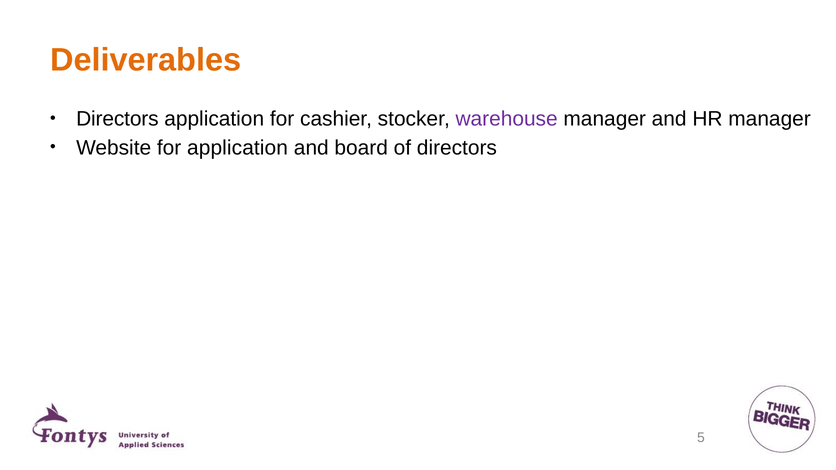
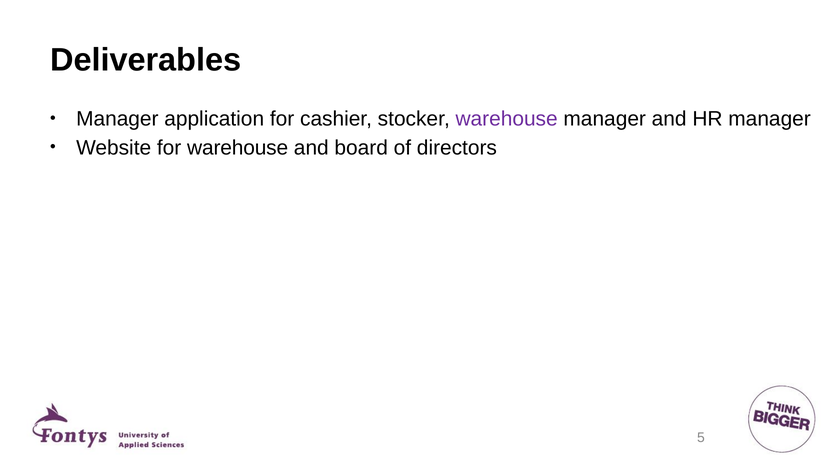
Deliverables colour: orange -> black
Directors at (117, 119): Directors -> Manager
for application: application -> warehouse
